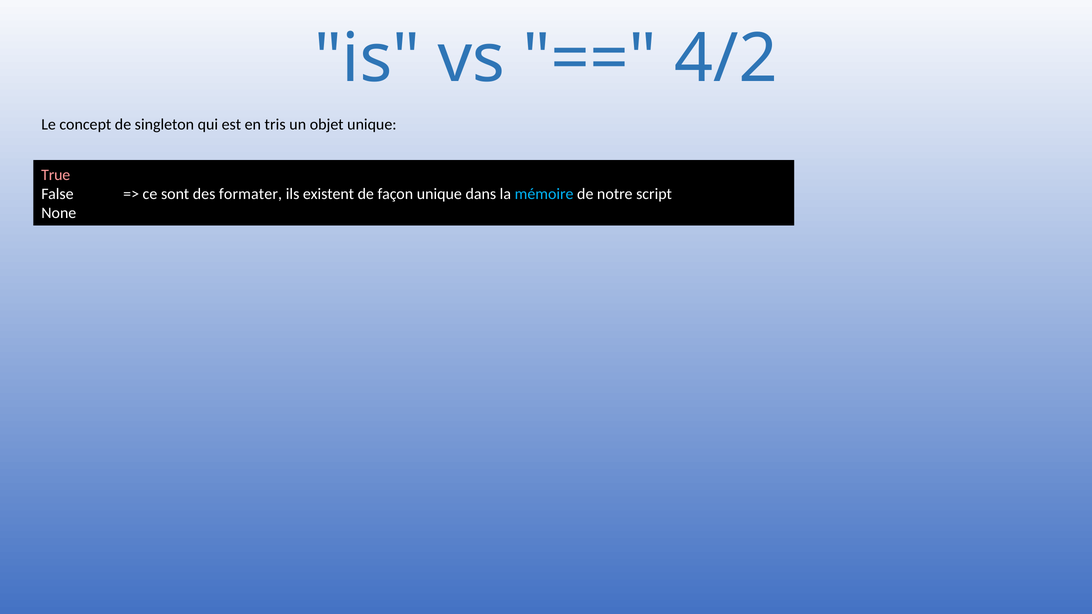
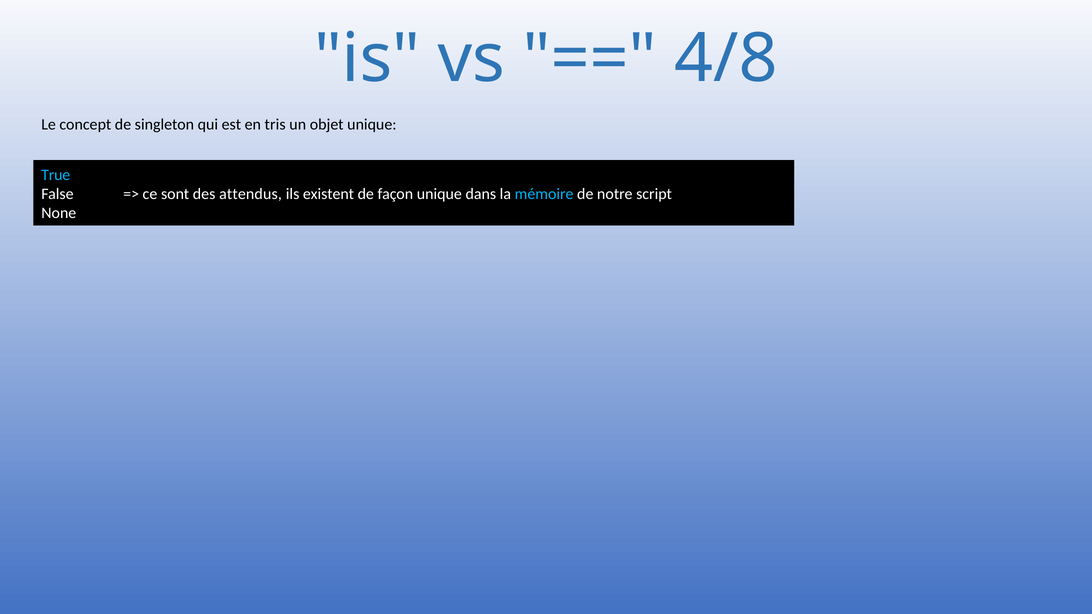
4/2: 4/2 -> 4/8
True colour: pink -> light blue
formater: formater -> attendus
